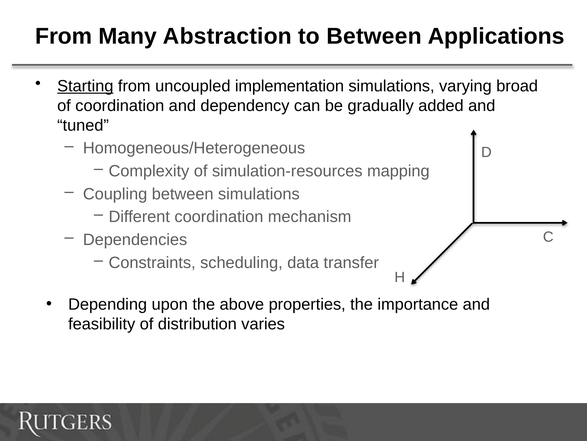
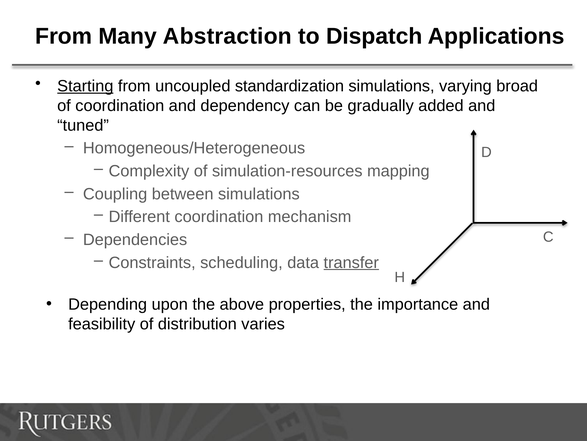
to Between: Between -> Dispatch
implementation: implementation -> standardization
transfer underline: none -> present
